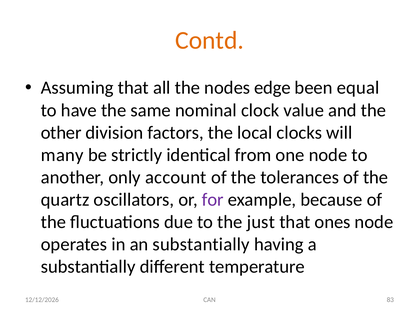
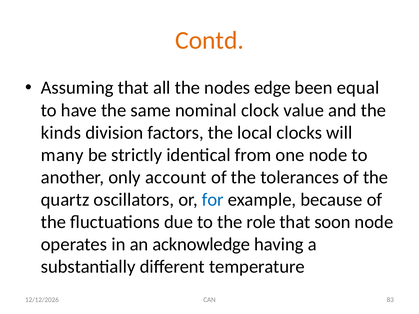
other: other -> kinds
for colour: purple -> blue
just: just -> role
ones: ones -> soon
an substantially: substantially -> acknowledge
